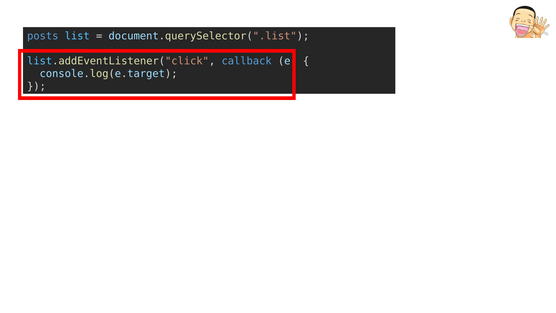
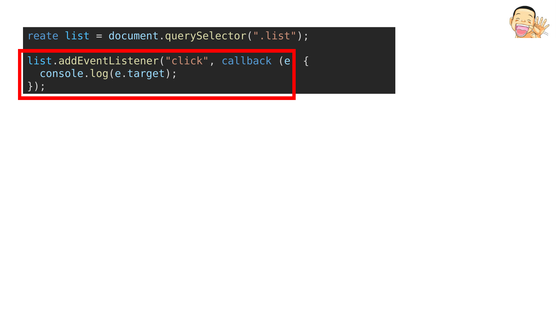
posts: posts -> reate
